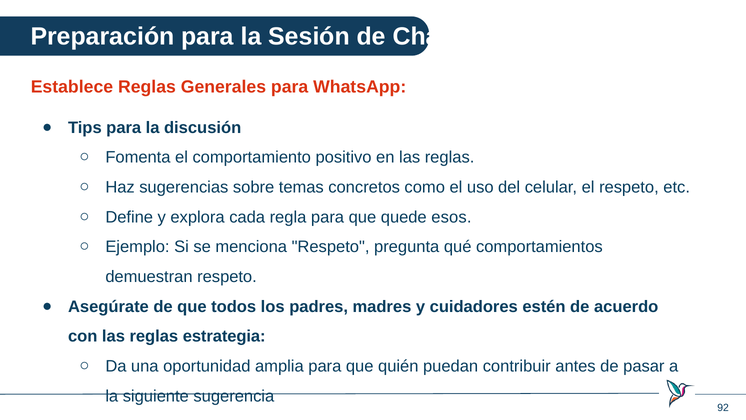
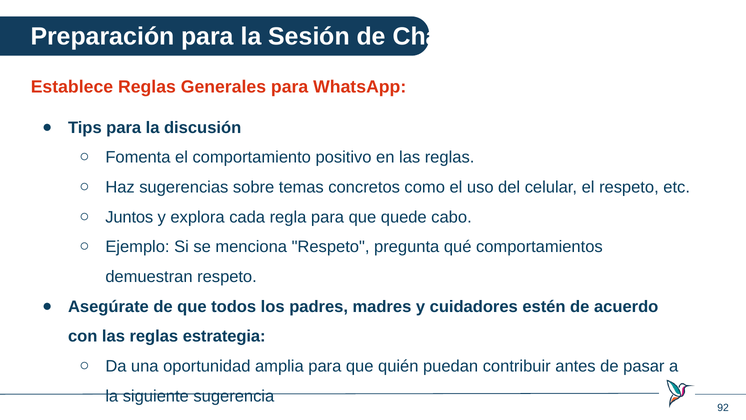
Define: Define -> Juntos
esos: esos -> cabo
